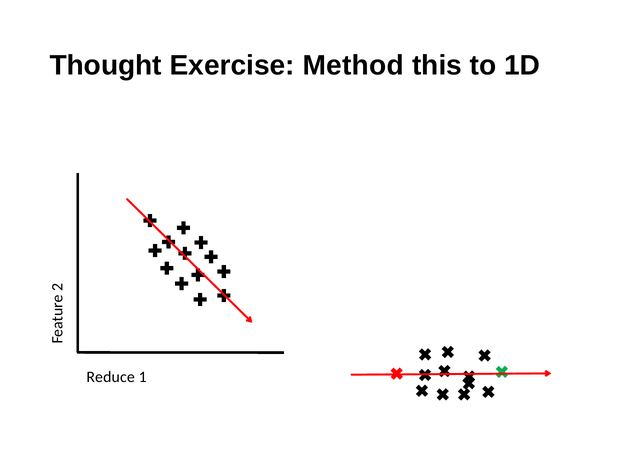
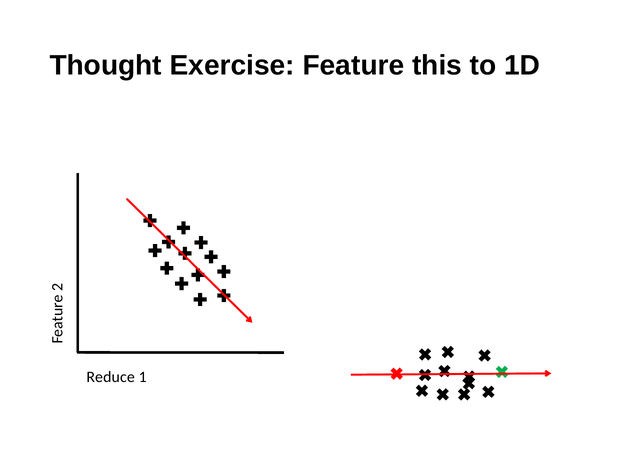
Method: Method -> Feature
